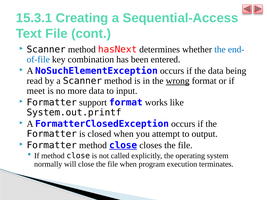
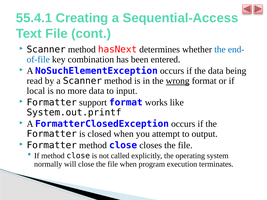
15.3.1: 15.3.1 -> 55.4.1
meet: meet -> local
close at (123, 146) underline: present -> none
